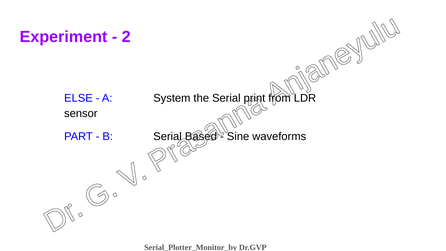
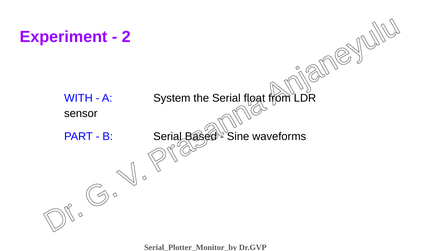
ELSE: ELSE -> WITH
print: print -> float
